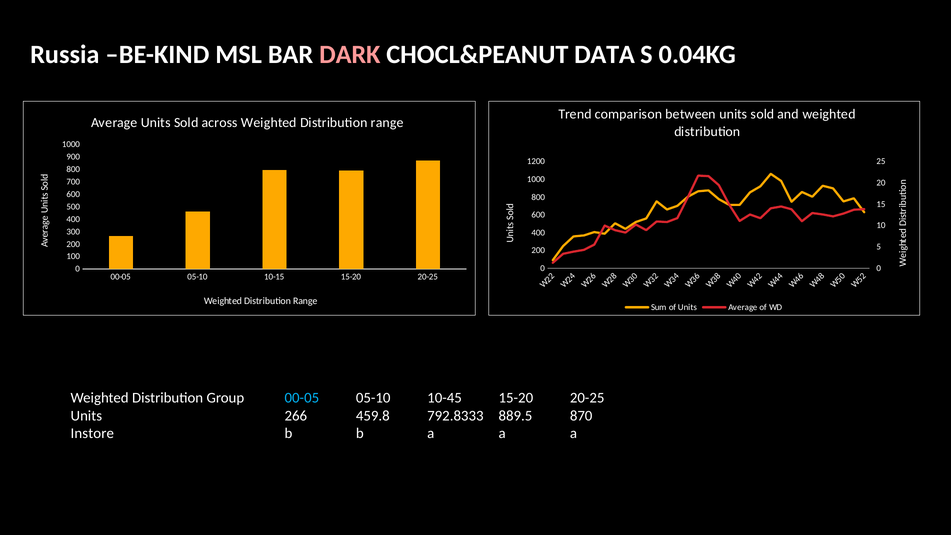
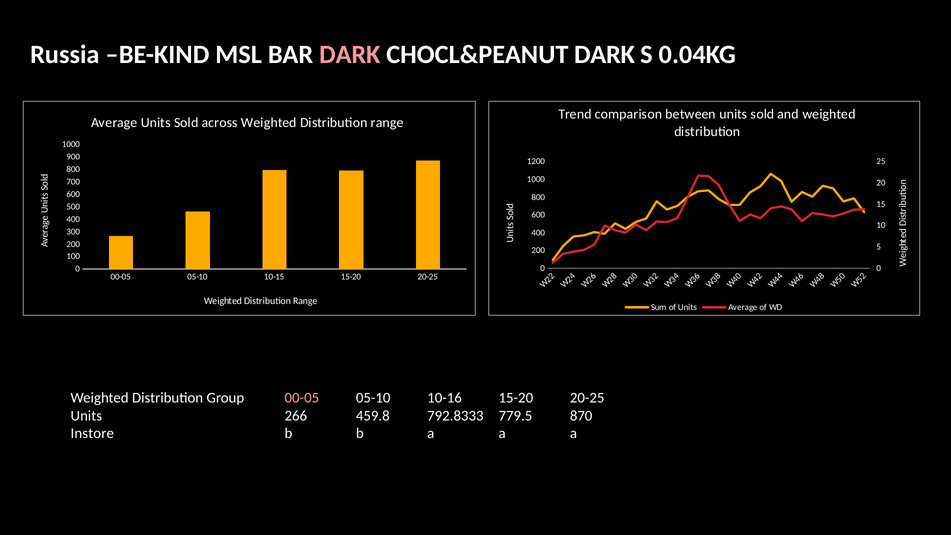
CHOCL&PEANUT DATA: DATA -> DARK
00-05 at (302, 398) colour: light blue -> pink
10-45: 10-45 -> 10-16
889.5: 889.5 -> 779.5
